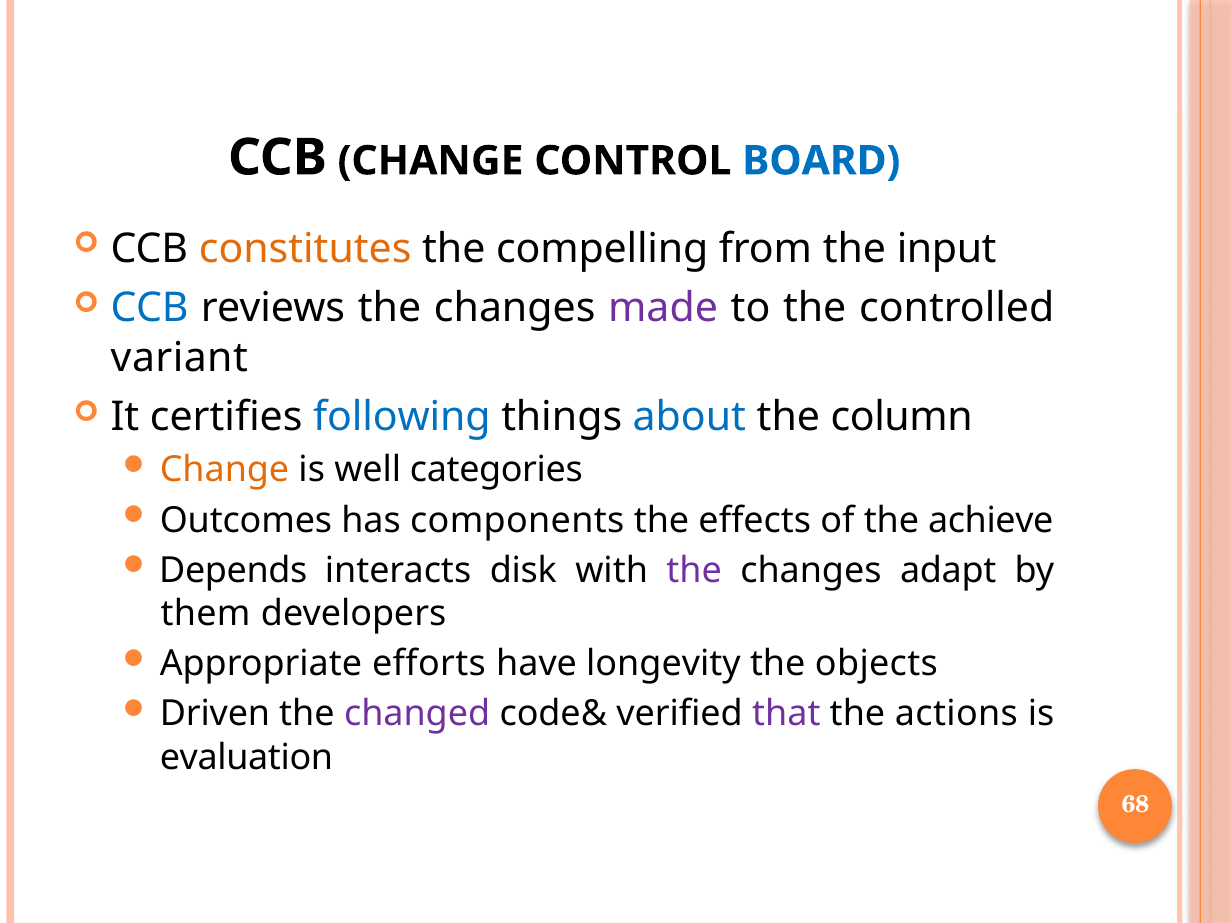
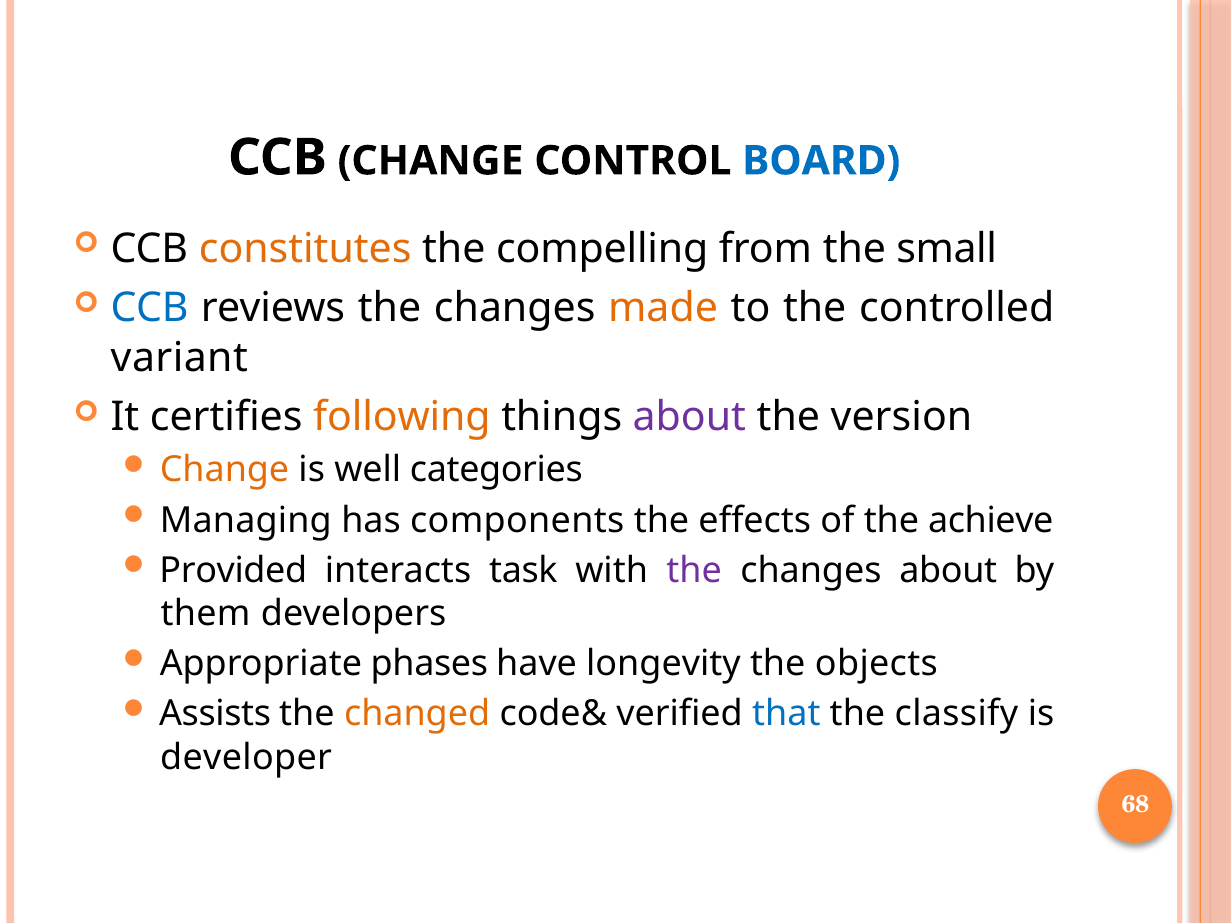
input: input -> small
made colour: purple -> orange
following colour: blue -> orange
about at (689, 417) colour: blue -> purple
column: column -> version
Outcomes: Outcomes -> Managing
Depends: Depends -> Provided
disk: disk -> task
changes adapt: adapt -> about
efforts: efforts -> phases
Driven: Driven -> Assists
changed colour: purple -> orange
that colour: purple -> blue
actions: actions -> classify
evaluation: evaluation -> developer
